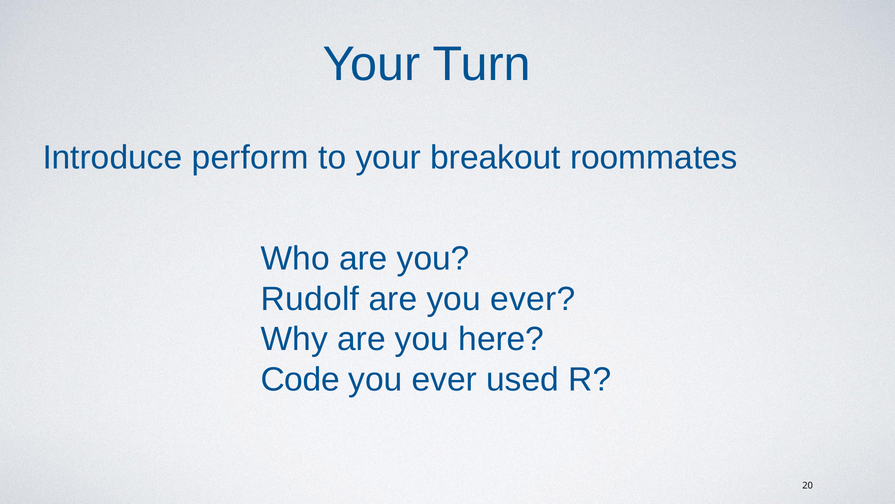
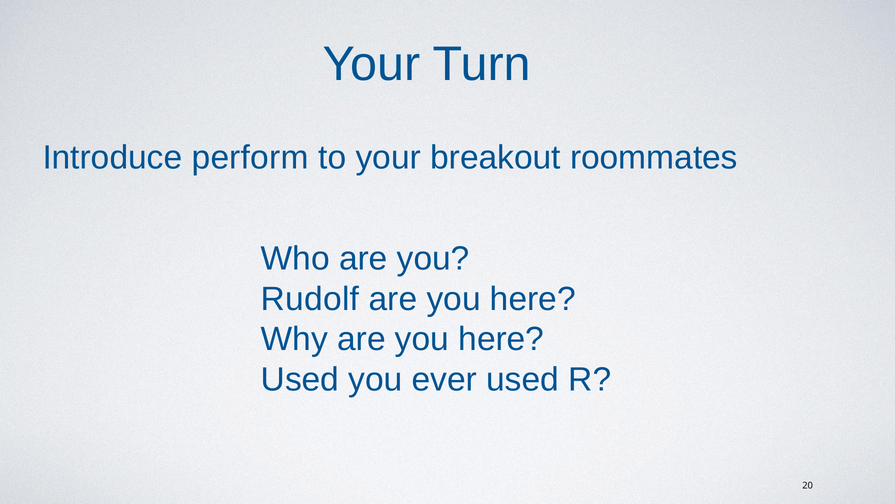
ever at (533, 299): ever -> here
Code at (300, 379): Code -> Used
